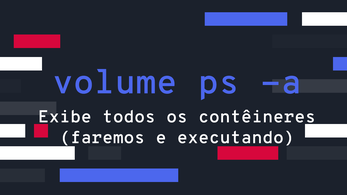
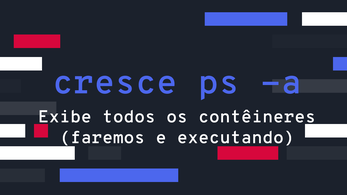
volume: volume -> cresce
